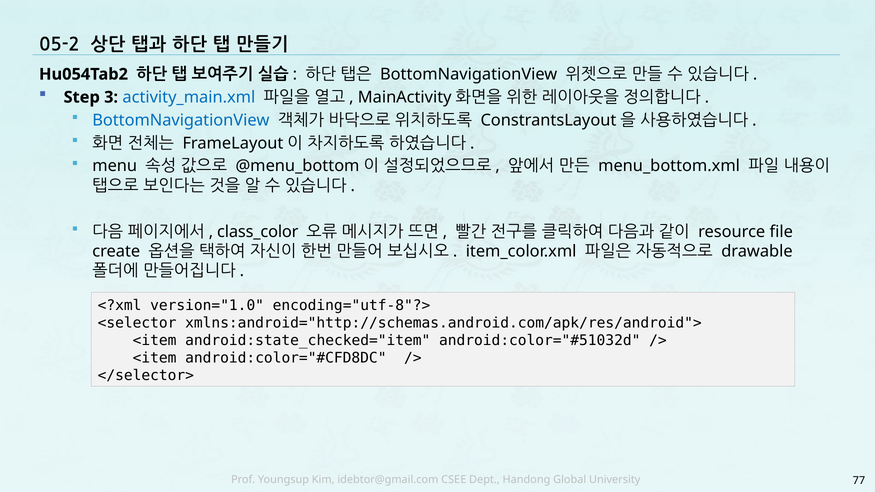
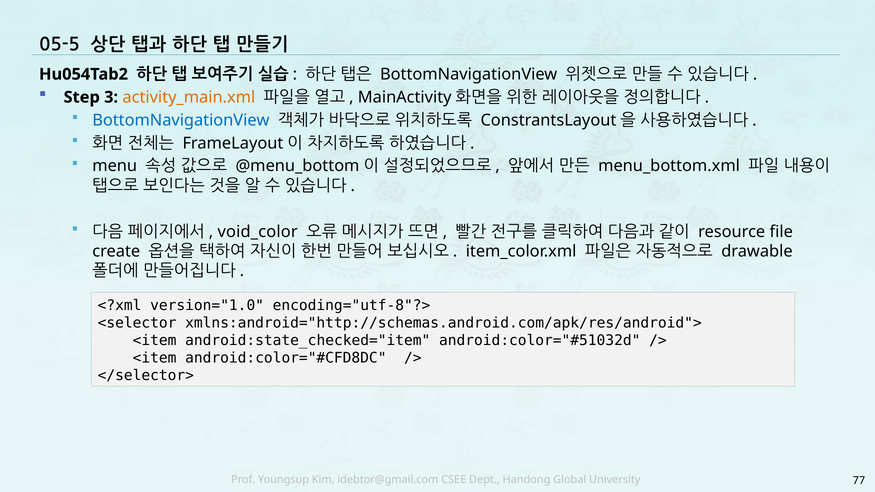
05-2: 05-2 -> 05-5
activity_main.xml colour: blue -> orange
class_color: class_color -> void_color
